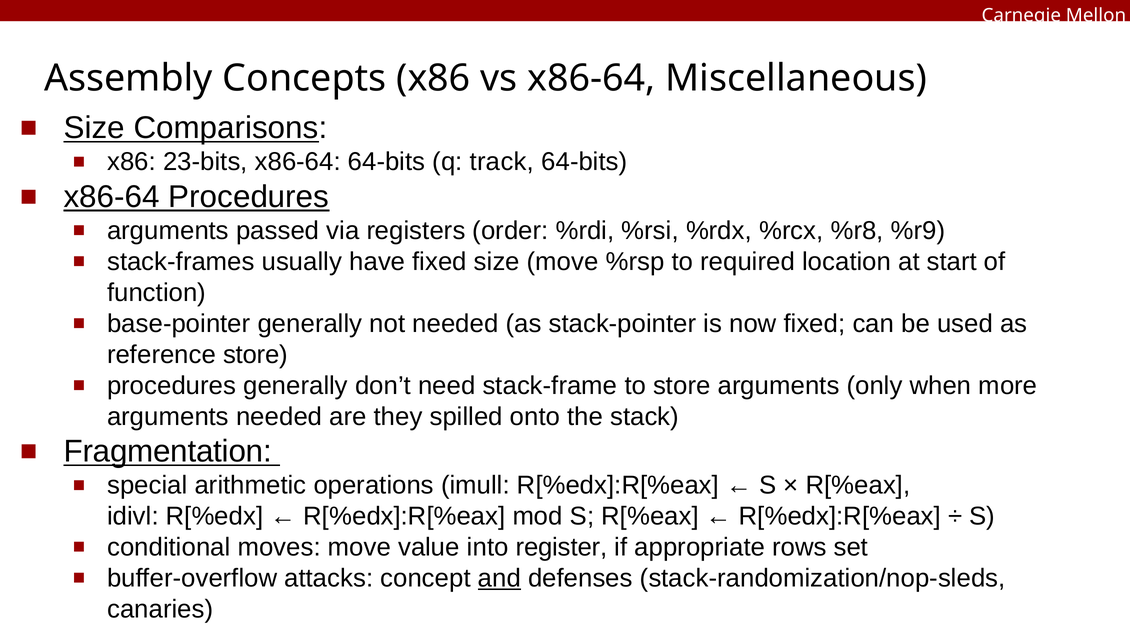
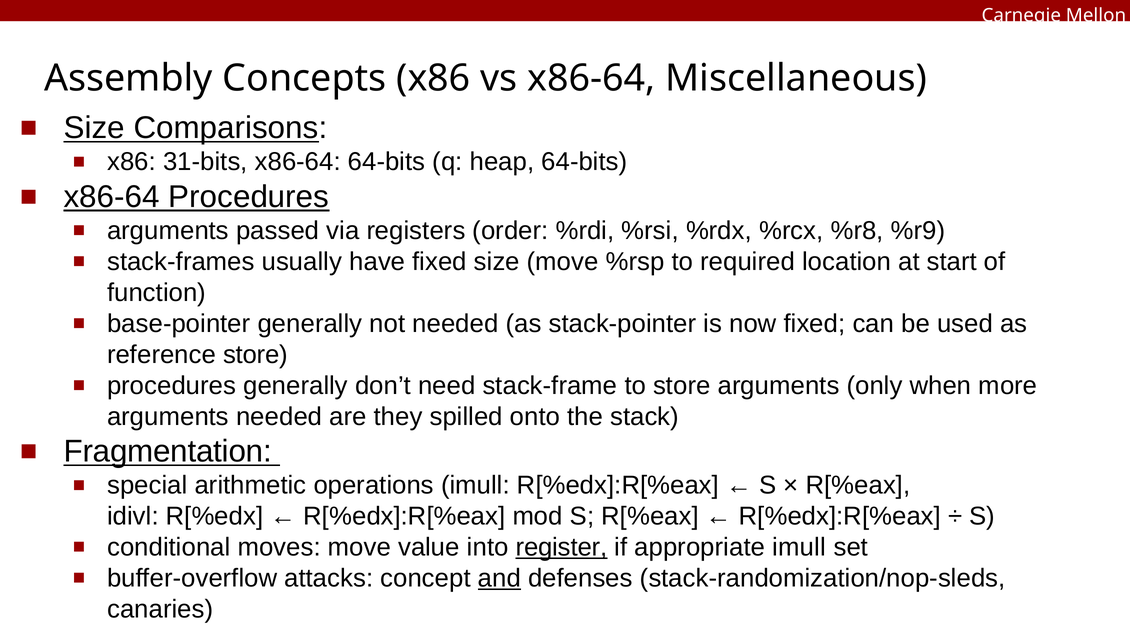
23-bits: 23-bits -> 31-bits
track: track -> heap
register underline: none -> present
appropriate rows: rows -> imull
